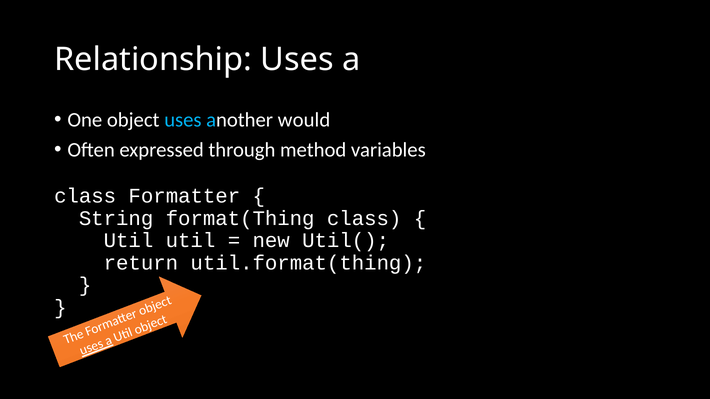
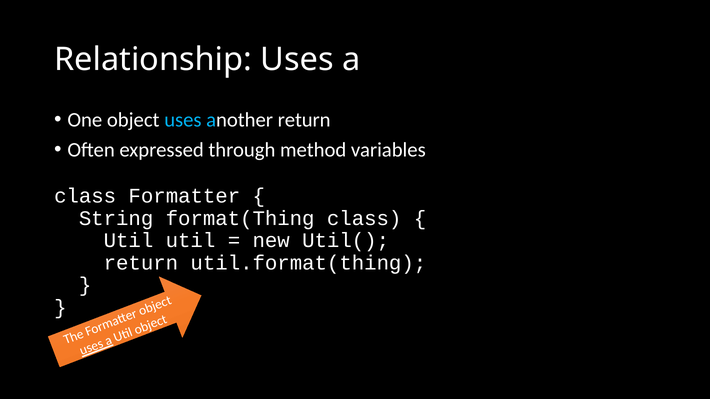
another would: would -> return
